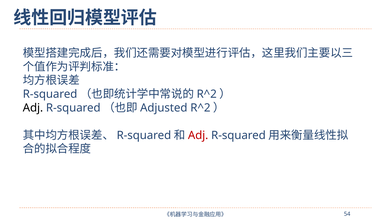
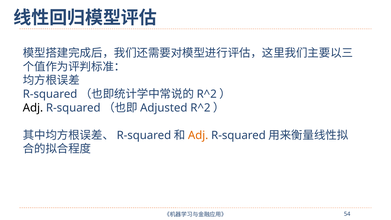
Adj at (198, 135) colour: red -> orange
